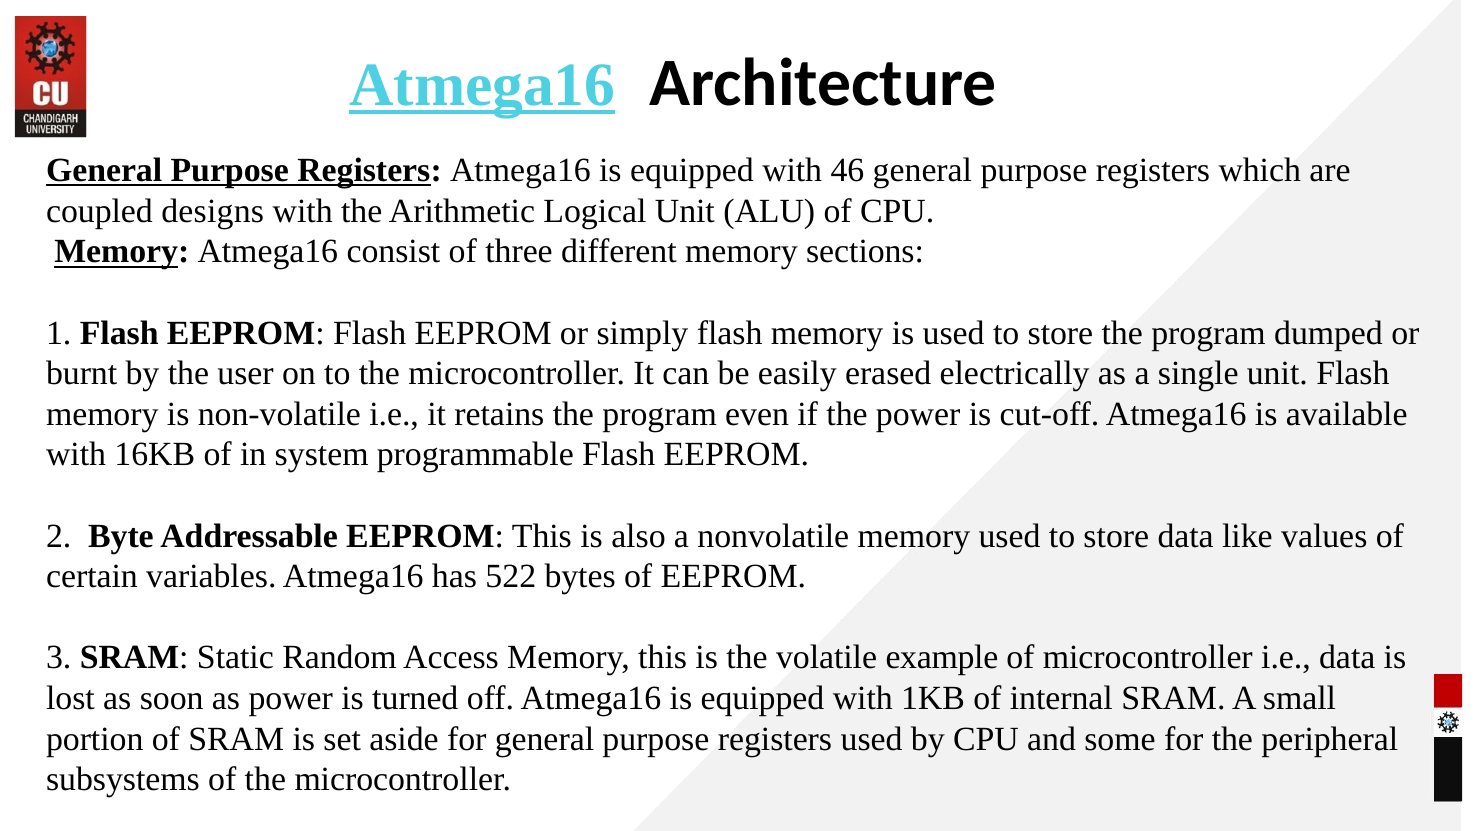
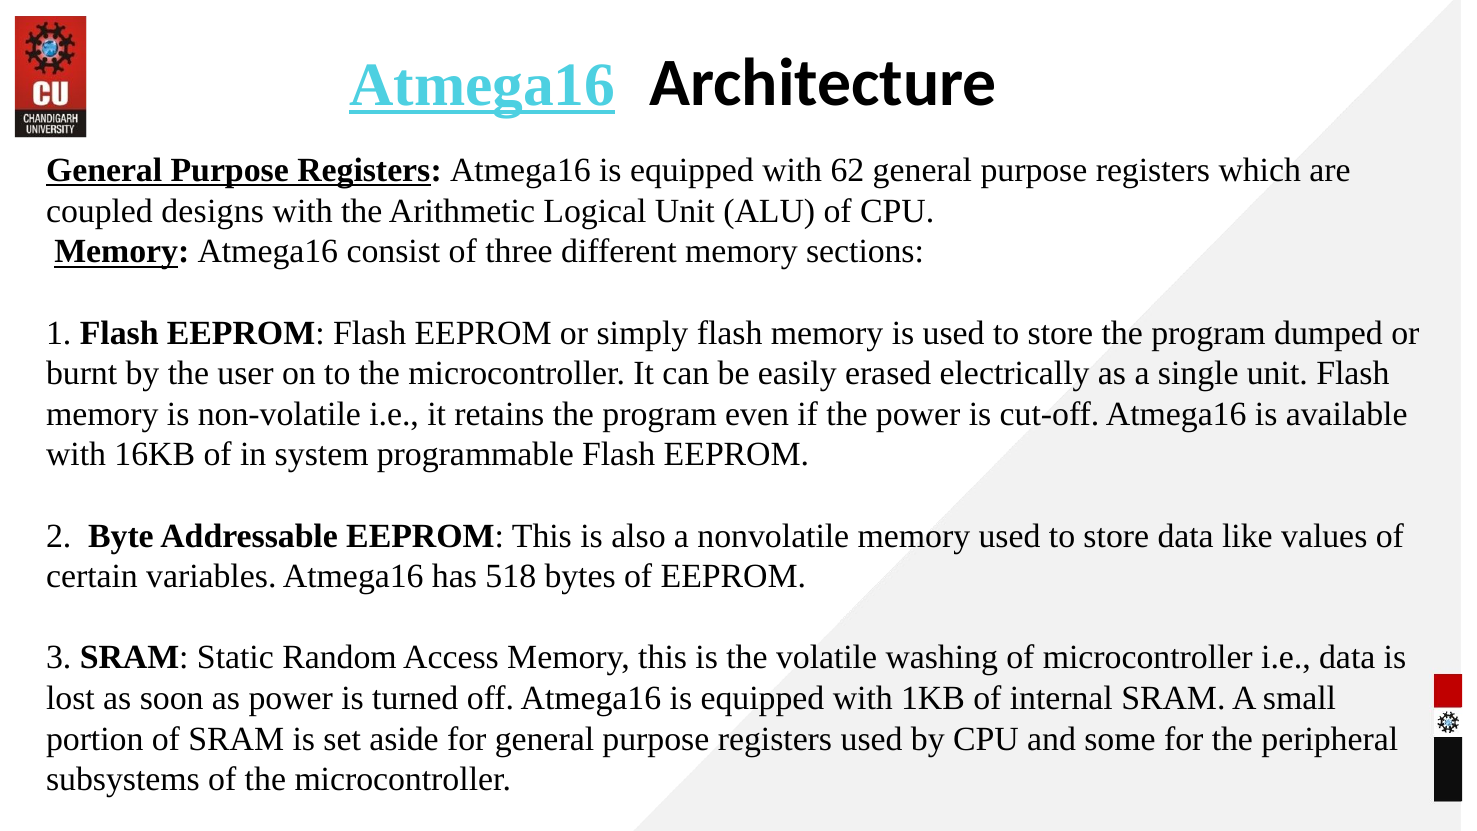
46: 46 -> 62
522: 522 -> 518
example: example -> washing
